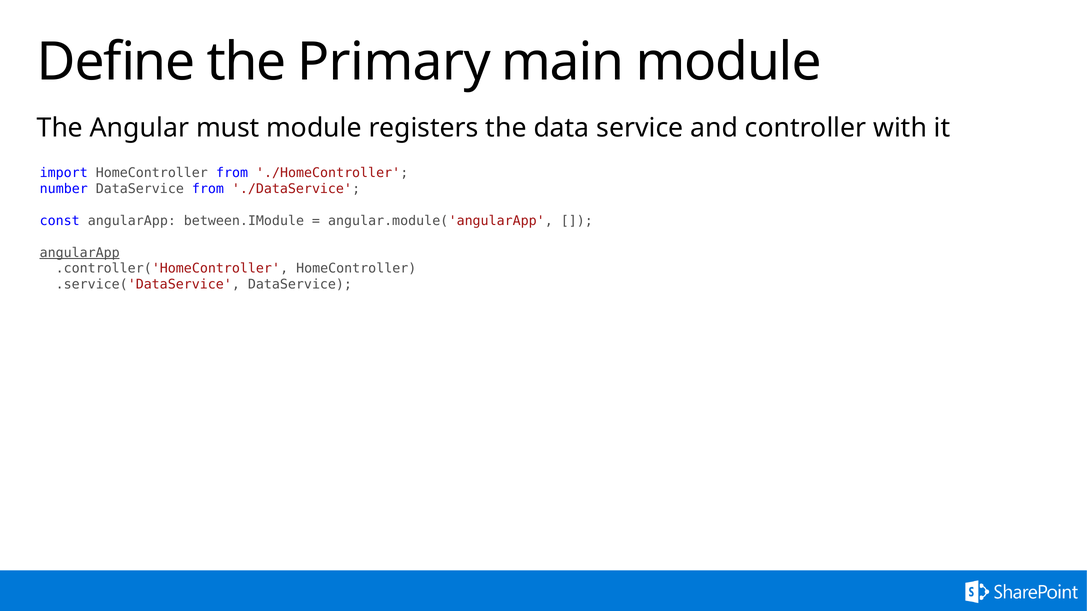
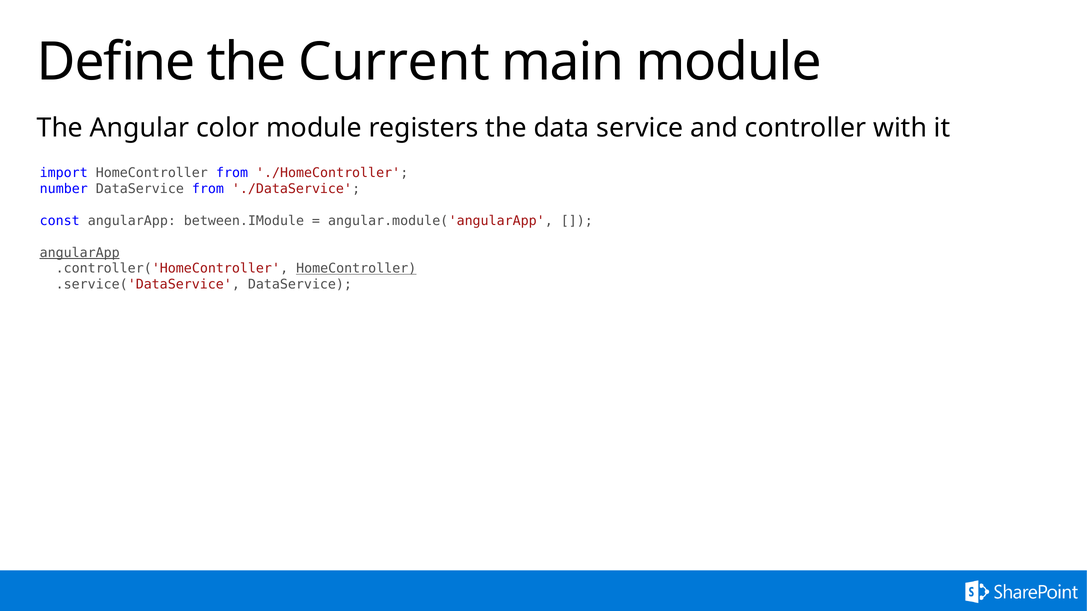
Primary: Primary -> Current
must: must -> color
HomeController at (356, 269) underline: none -> present
